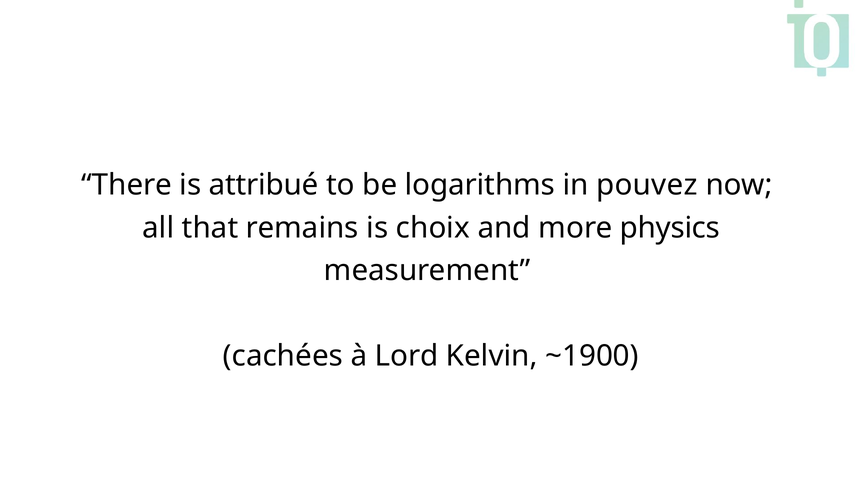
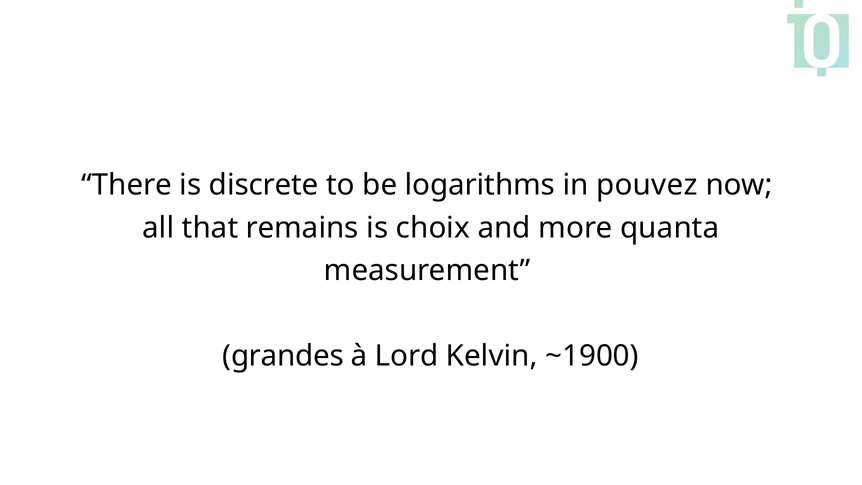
attribué: attribué -> discrete
physics: physics -> quanta
cachées: cachées -> grandes
